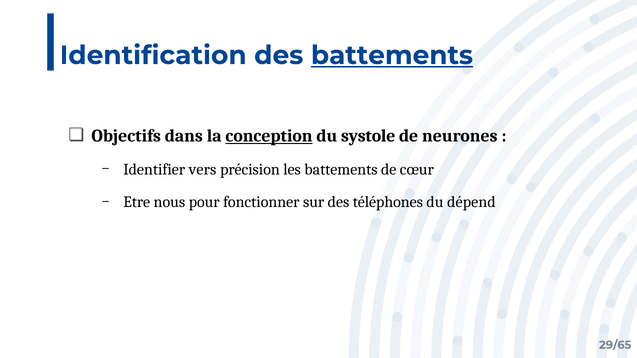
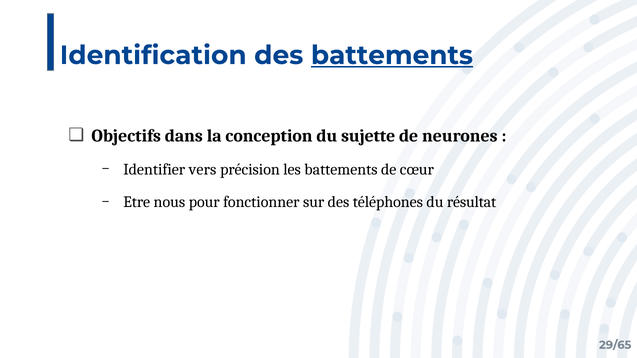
conception underline: present -> none
systole: systole -> sujette
dépend: dépend -> résultat
